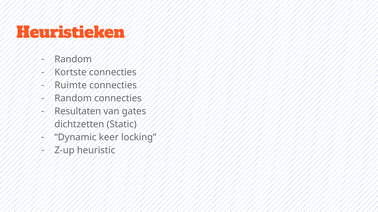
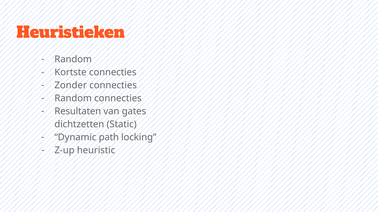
Ruimte: Ruimte -> Zonder
keer: keer -> path
